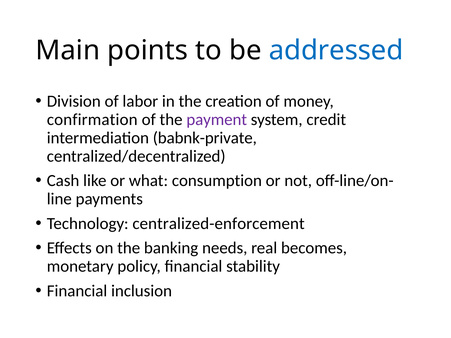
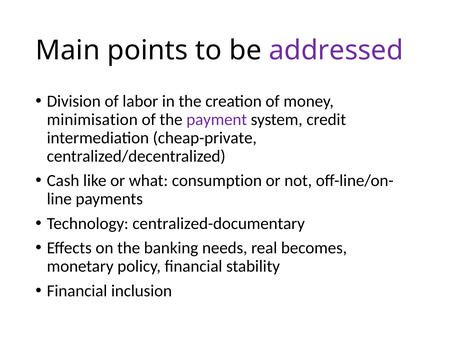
addressed colour: blue -> purple
confirmation: confirmation -> minimisation
babnk-private: babnk-private -> cheap-private
centralized-enforcement: centralized-enforcement -> centralized-documentary
